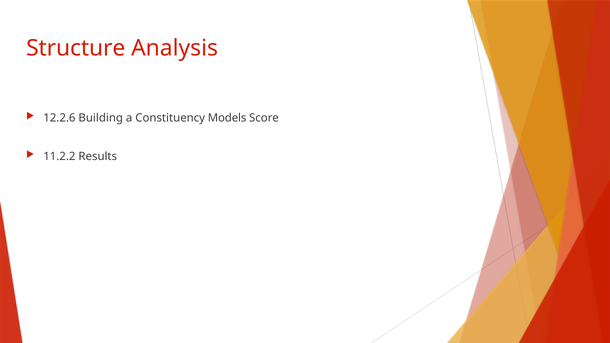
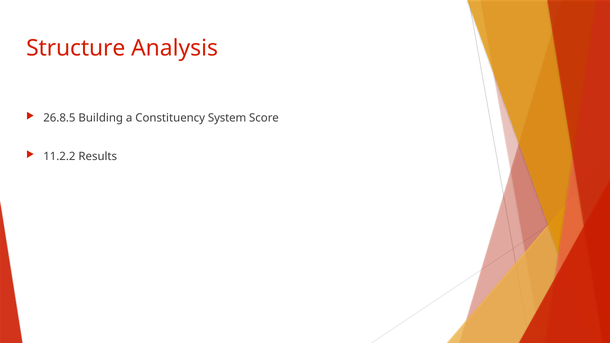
12.2.6: 12.2.6 -> 26.8.5
Models: Models -> System
